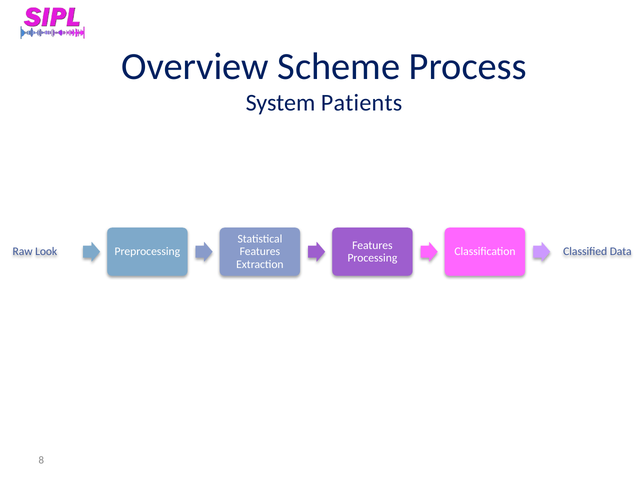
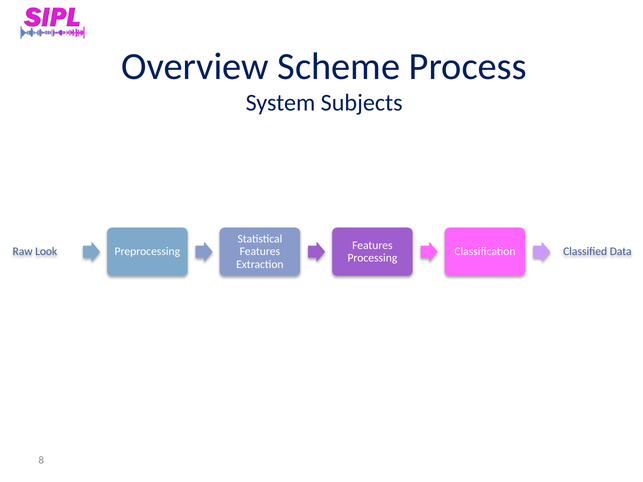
Patients: Patients -> Subjects
